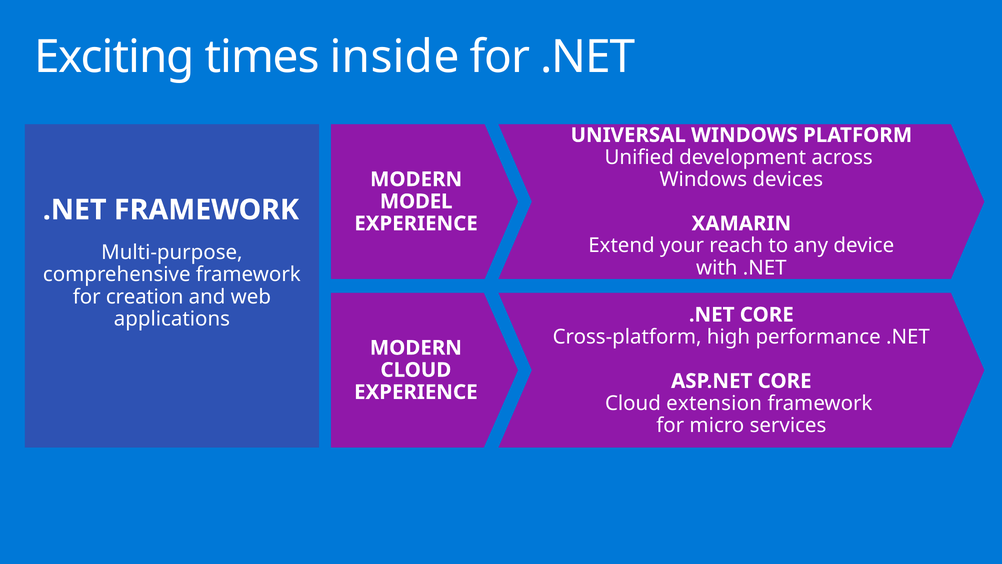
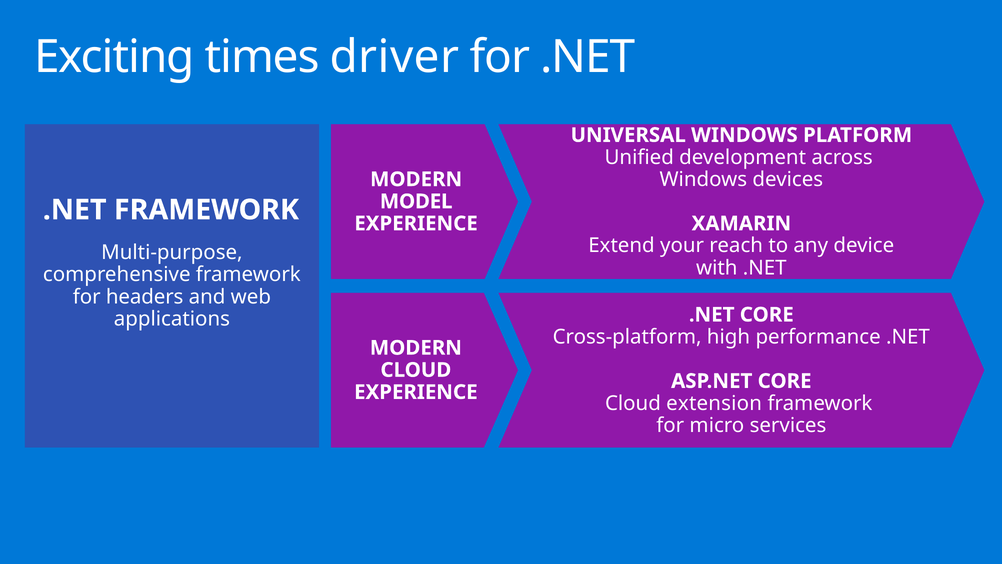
inside: inside -> driver
creation: creation -> headers
